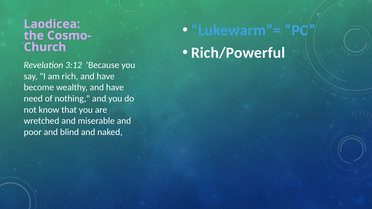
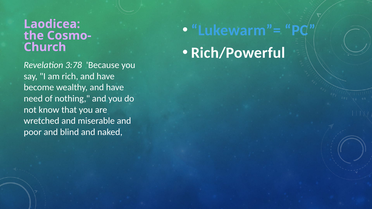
3:12: 3:12 -> 3:78
